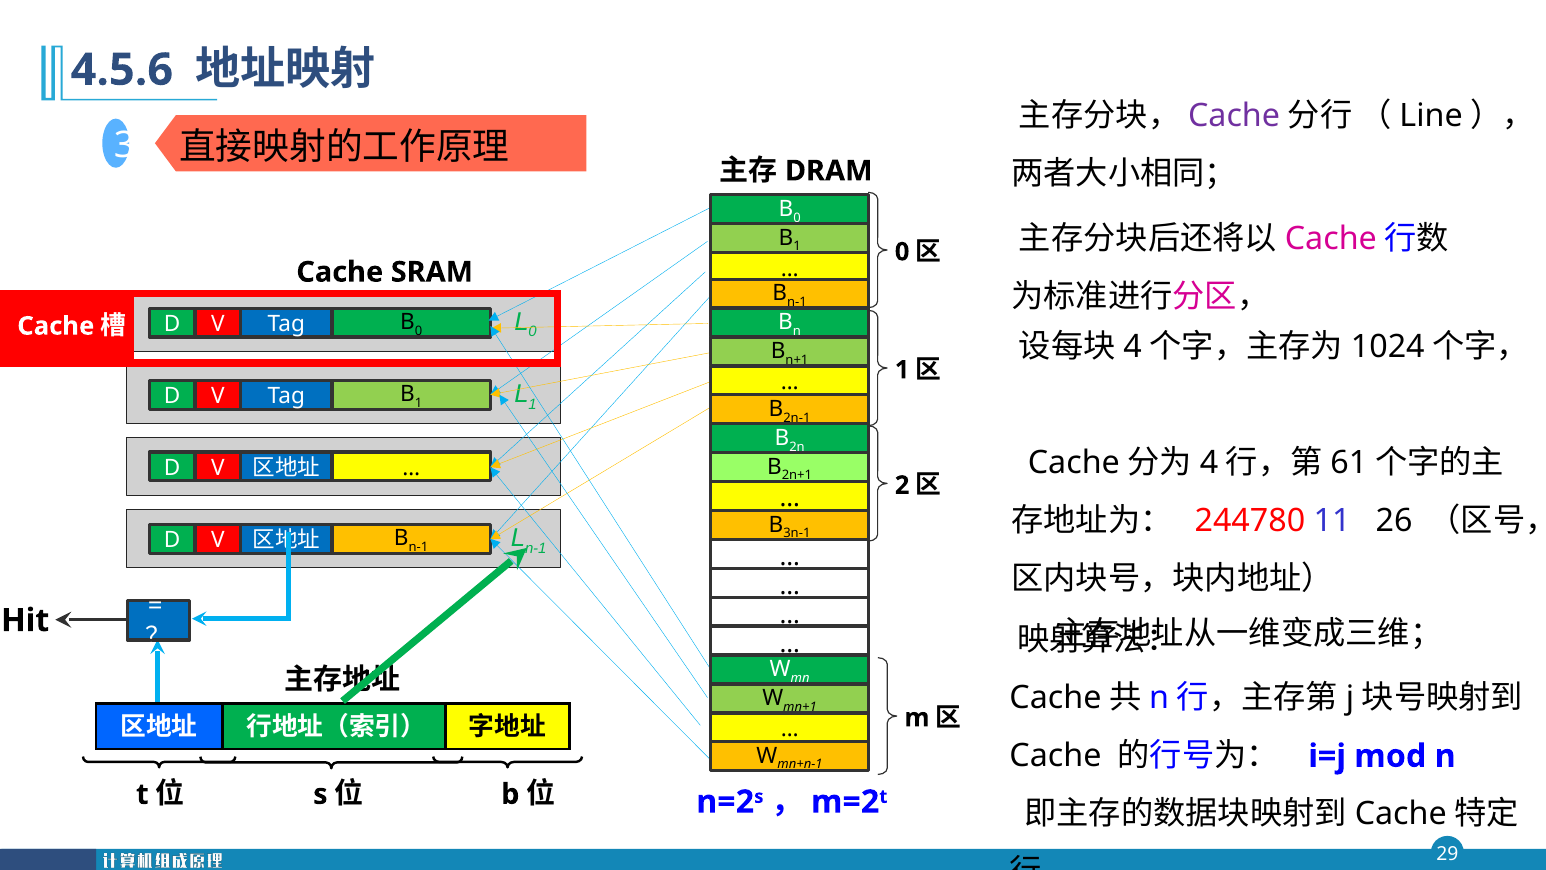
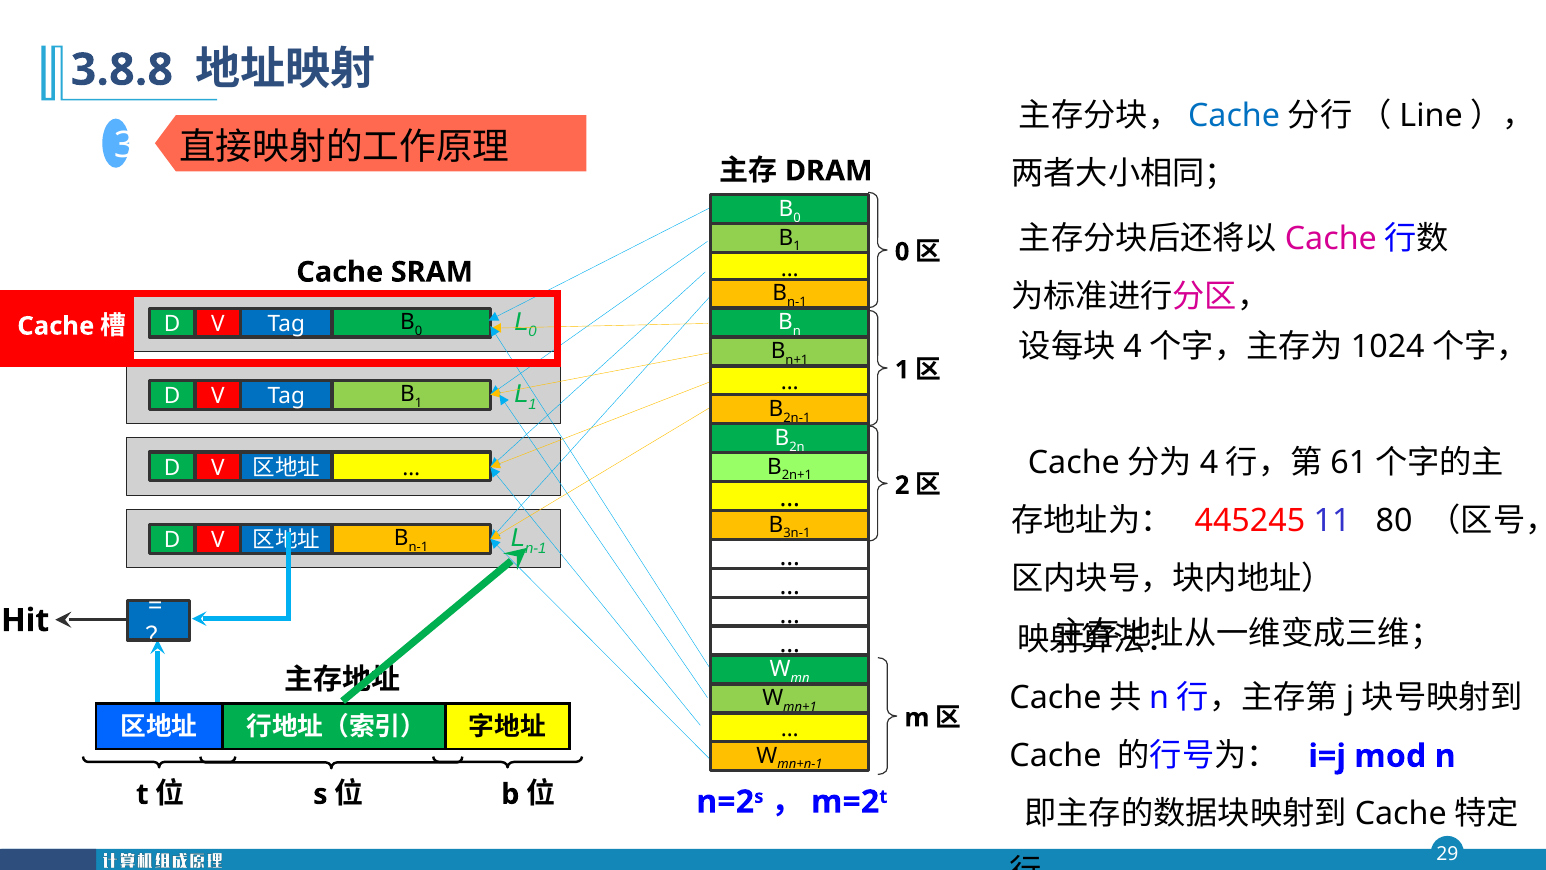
4.5.6: 4.5.6 -> 3.8.8
Cache at (1234, 116) colour: purple -> blue
244780: 244780 -> 445245
26: 26 -> 80
